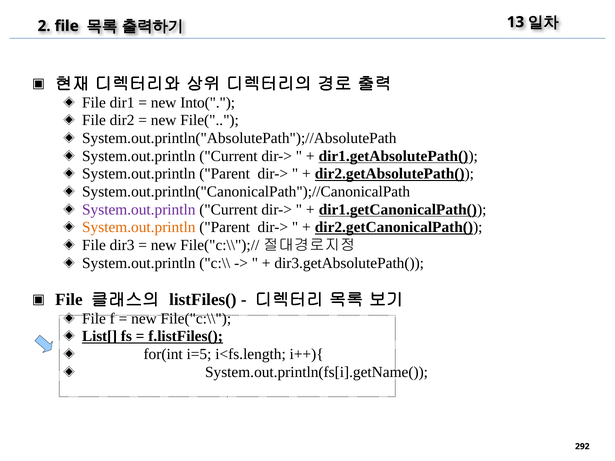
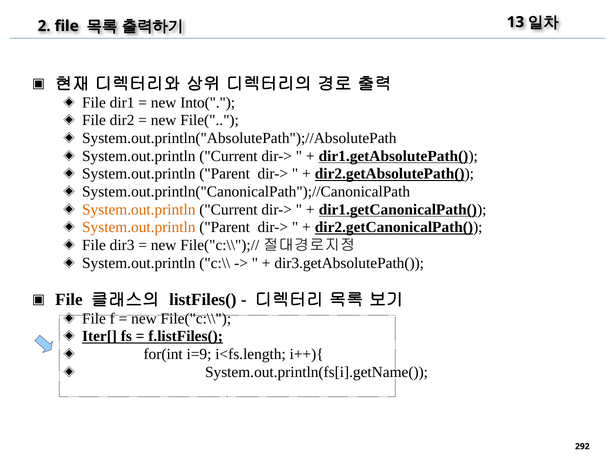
System.out.println at (139, 210) colour: purple -> orange
List[: List[ -> Iter[
i=5: i=5 -> i=9
